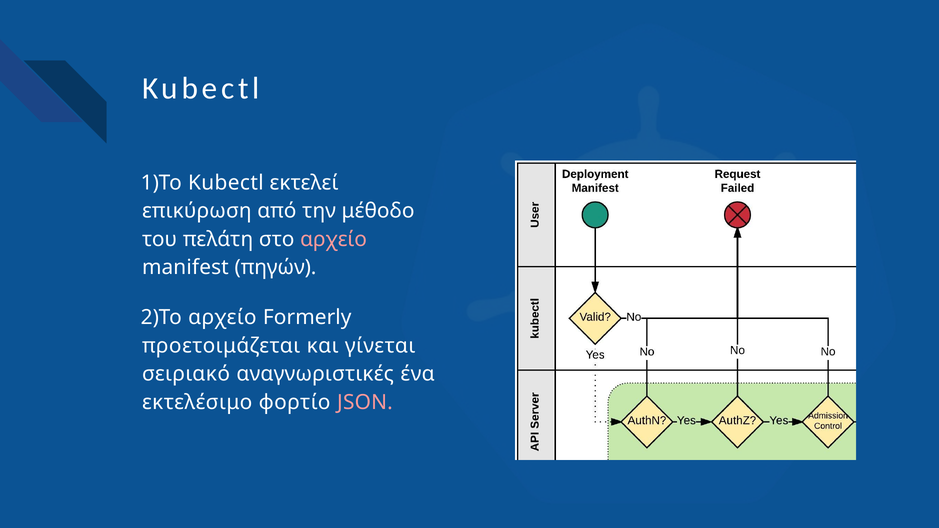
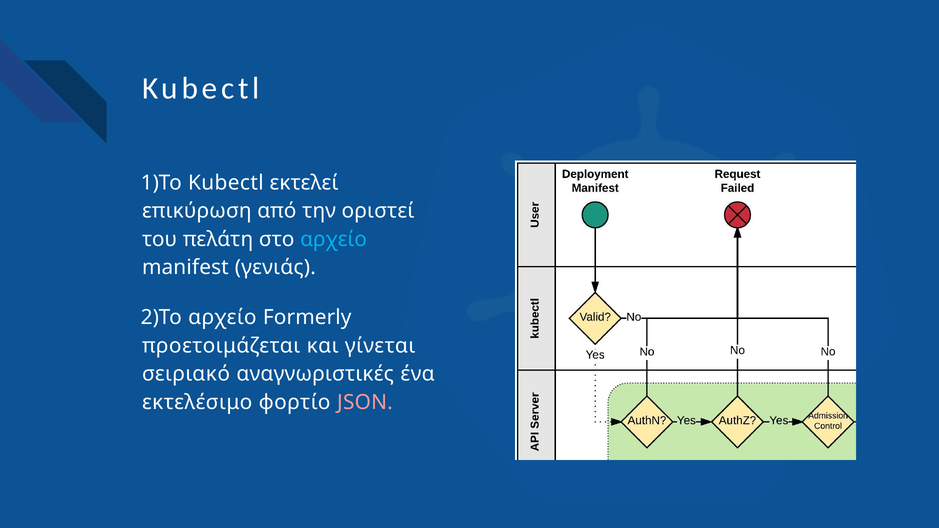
μέθοδο: μέθοδο -> οριστεί
αρχείο at (334, 239) colour: pink -> light blue
πηγών: πηγών -> γενιάς
